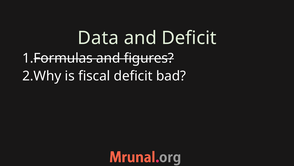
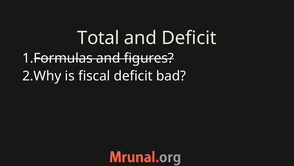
Data: Data -> Total
